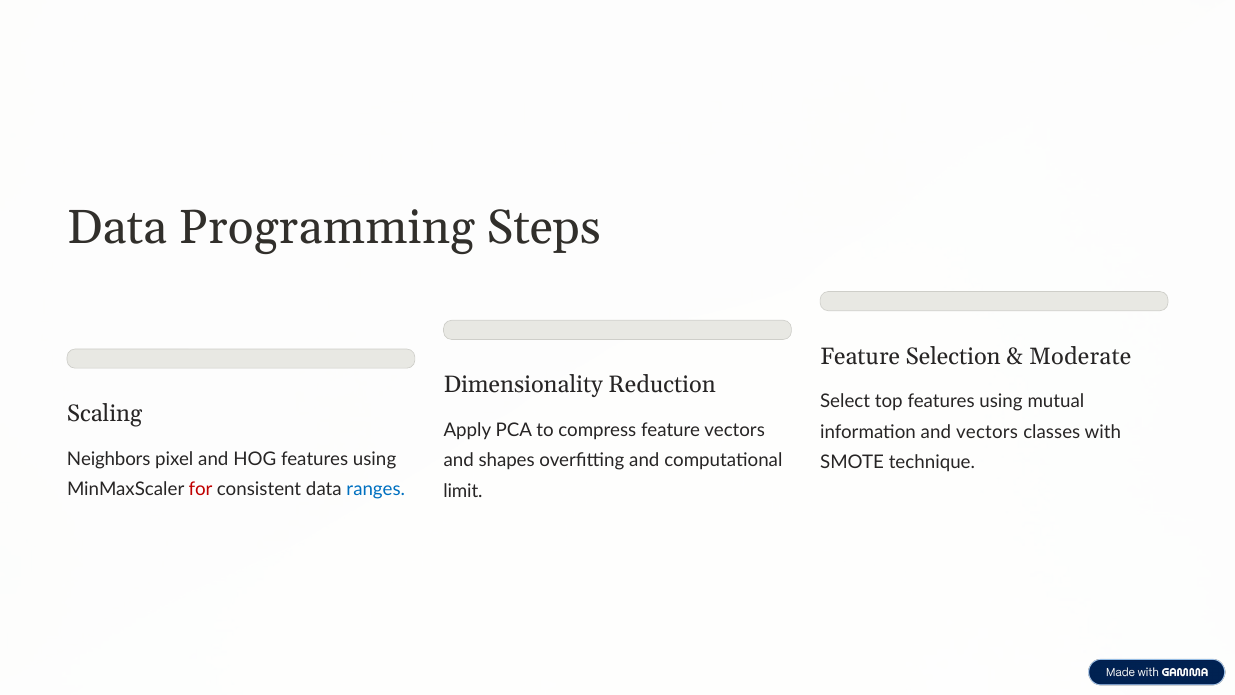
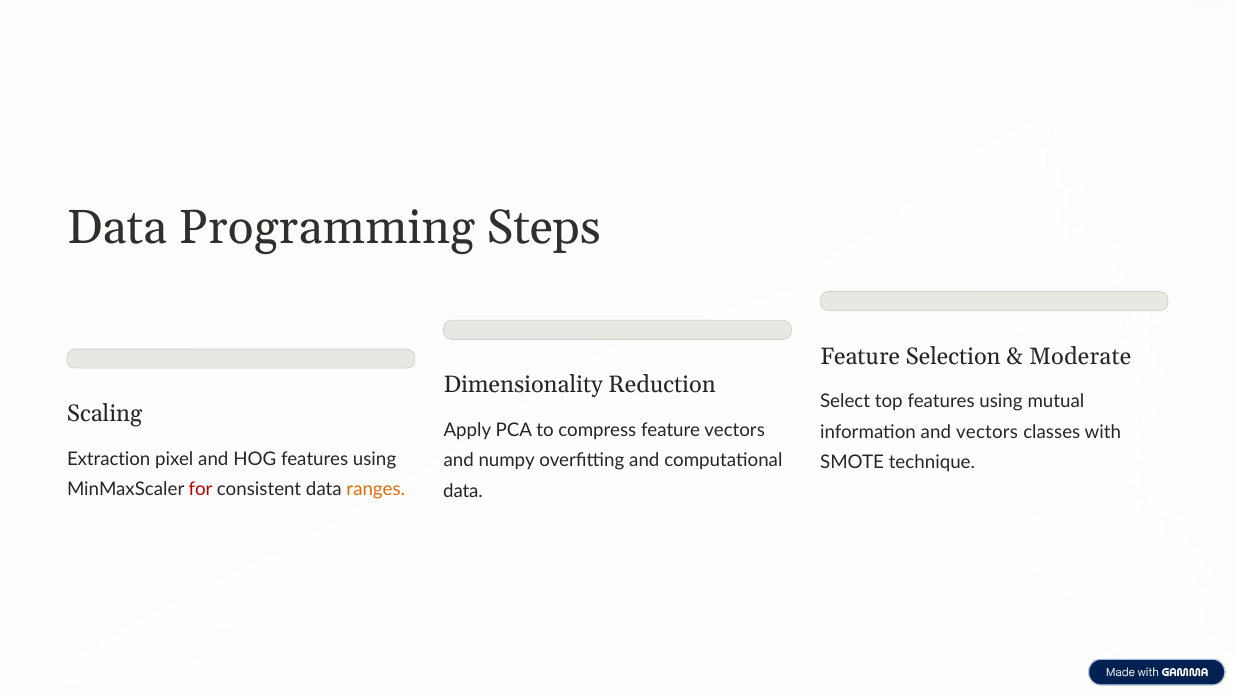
Neighbors: Neighbors -> Extraction
shapes: shapes -> numpy
ranges colour: blue -> orange
limit at (463, 491): limit -> data
